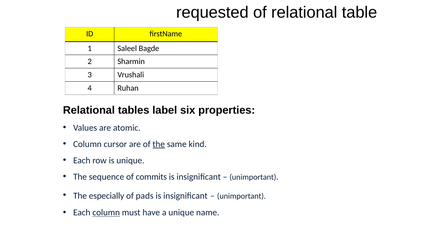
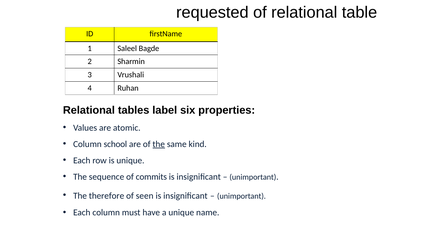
cursor: cursor -> school
especially: especially -> therefore
pads: pads -> seen
column at (106, 212) underline: present -> none
